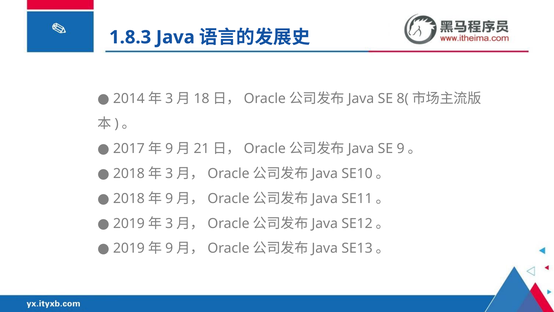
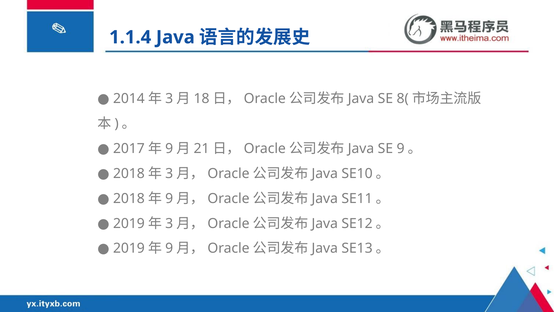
1.8.3: 1.8.3 -> 1.1.4
